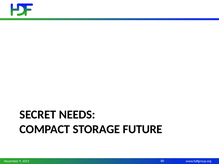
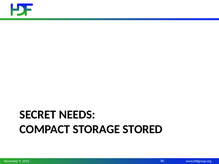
FUTURE: FUTURE -> STORED
